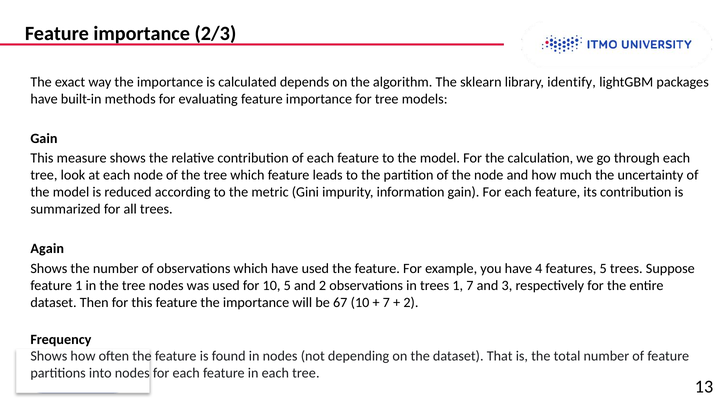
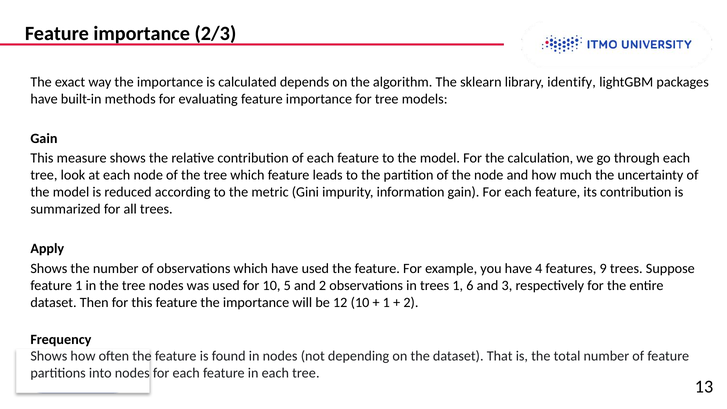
Again: Again -> Apply
features 5: 5 -> 9
1 7: 7 -> 6
67: 67 -> 12
7 at (386, 303): 7 -> 1
